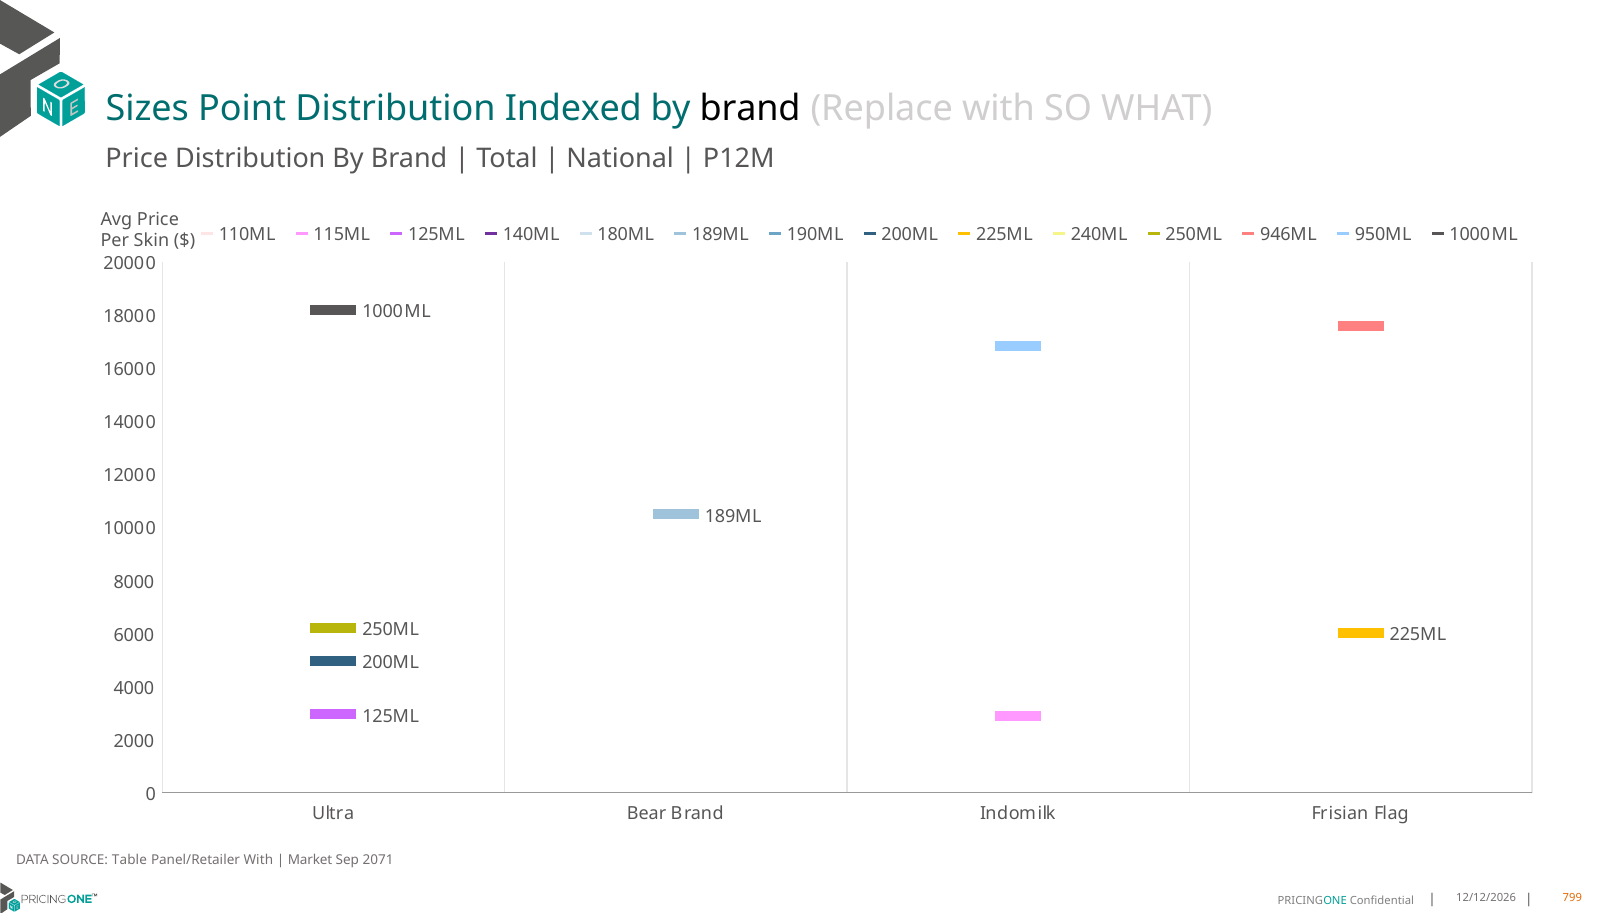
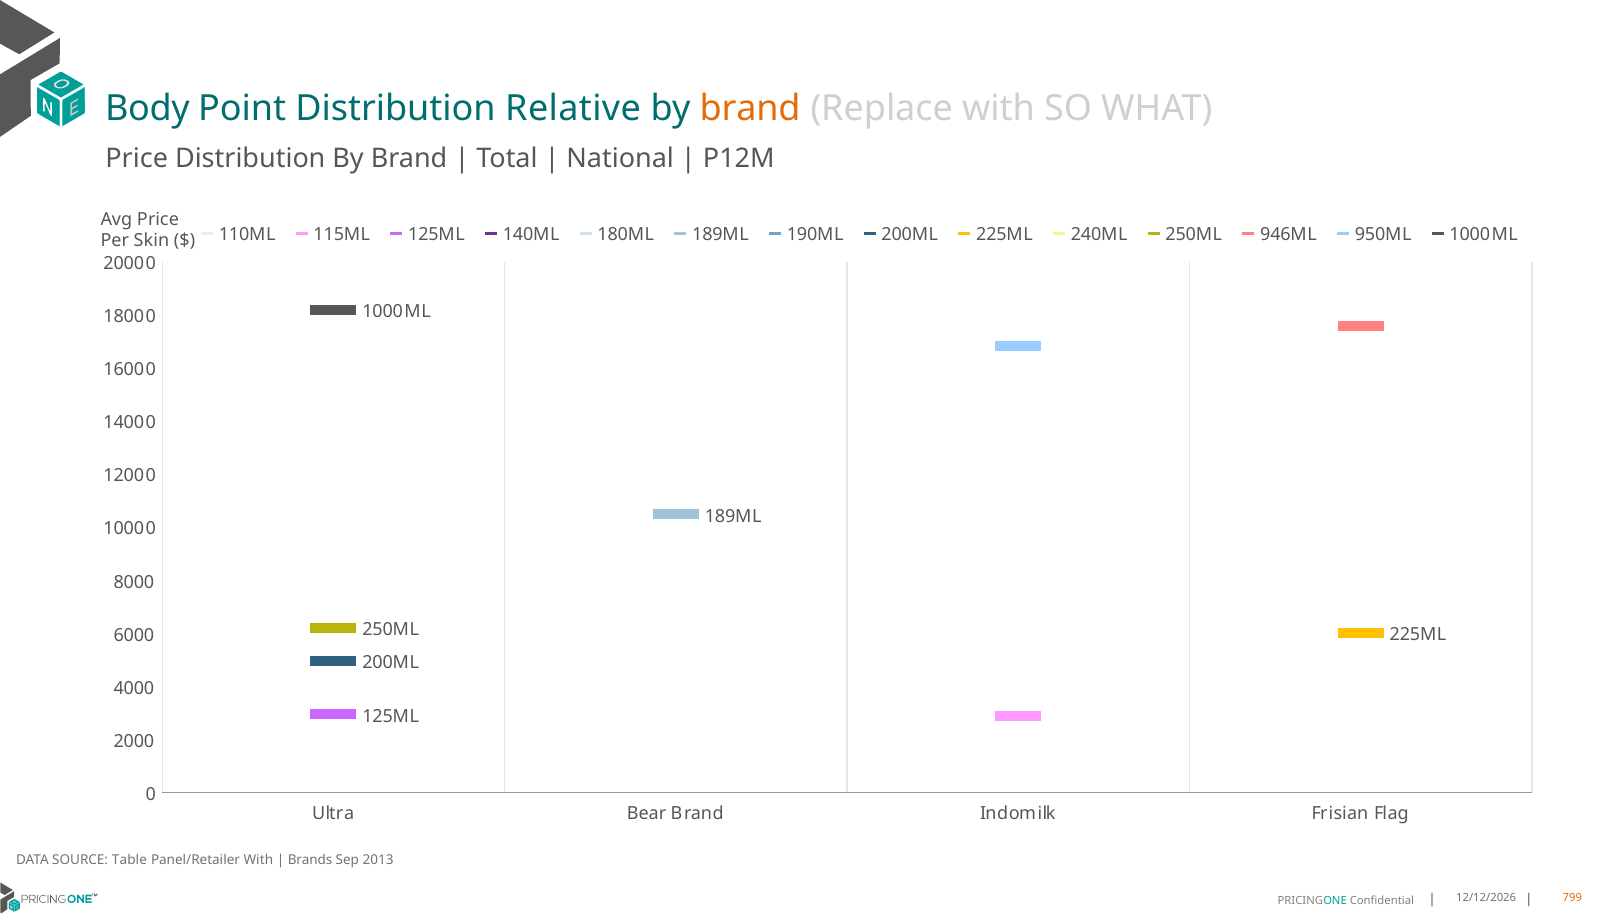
Sizes: Sizes -> Body
Indexed: Indexed -> Relative
brand at (750, 109) colour: black -> orange
Market: Market -> Brands
2071: 2071 -> 2013
